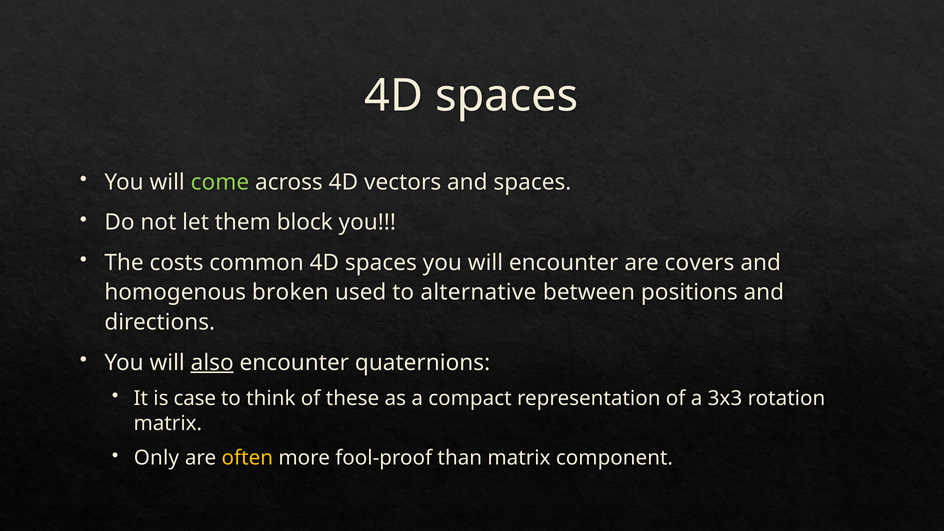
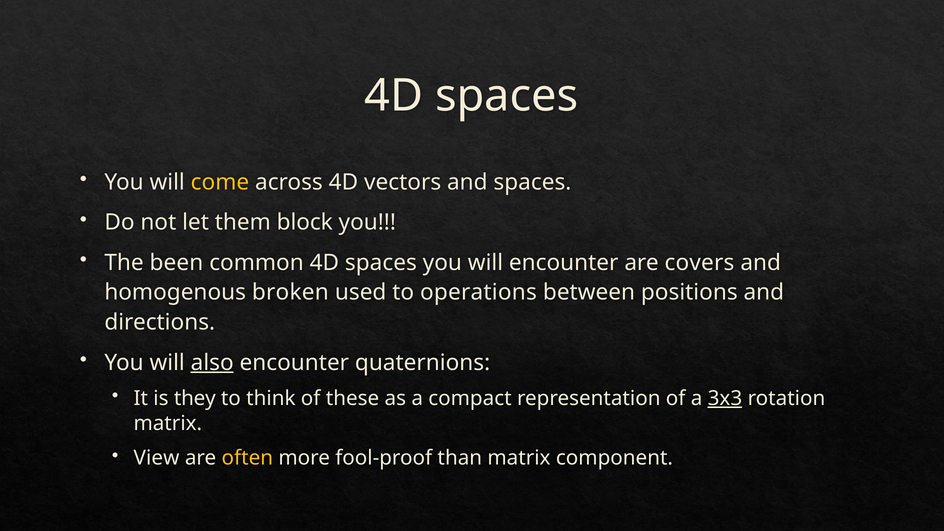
come colour: light green -> yellow
costs: costs -> been
alternative: alternative -> operations
case: case -> they
3x3 underline: none -> present
Only: Only -> View
